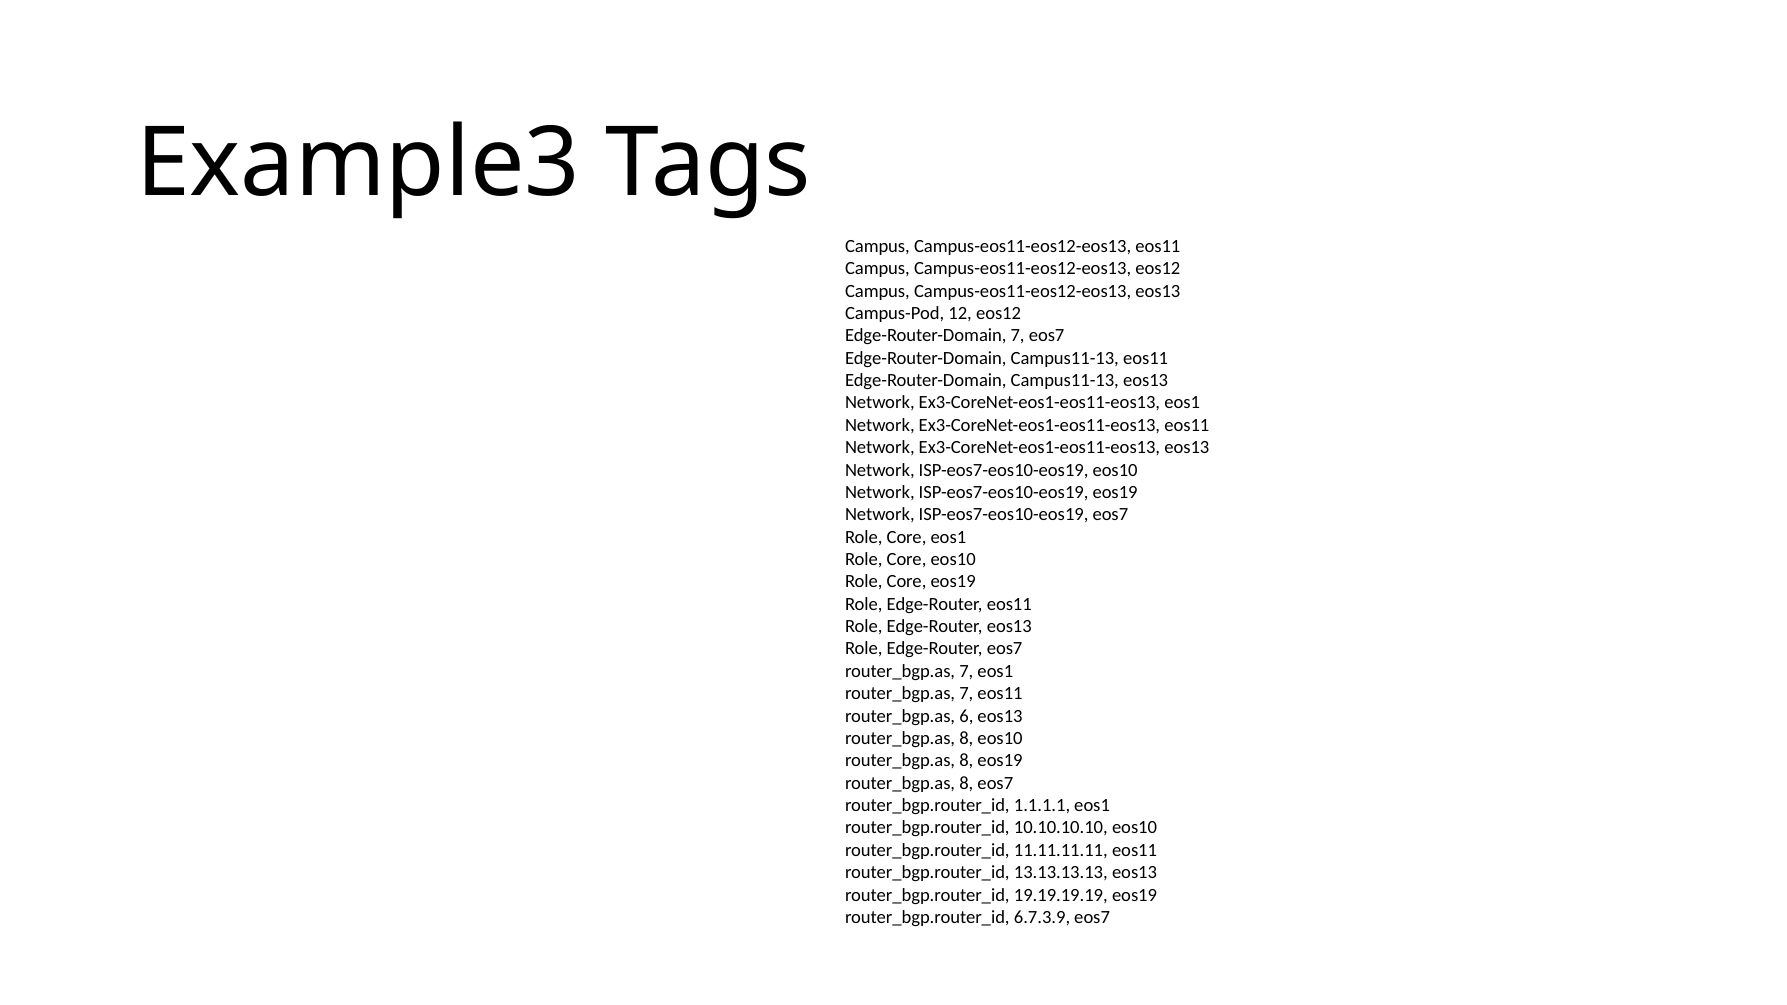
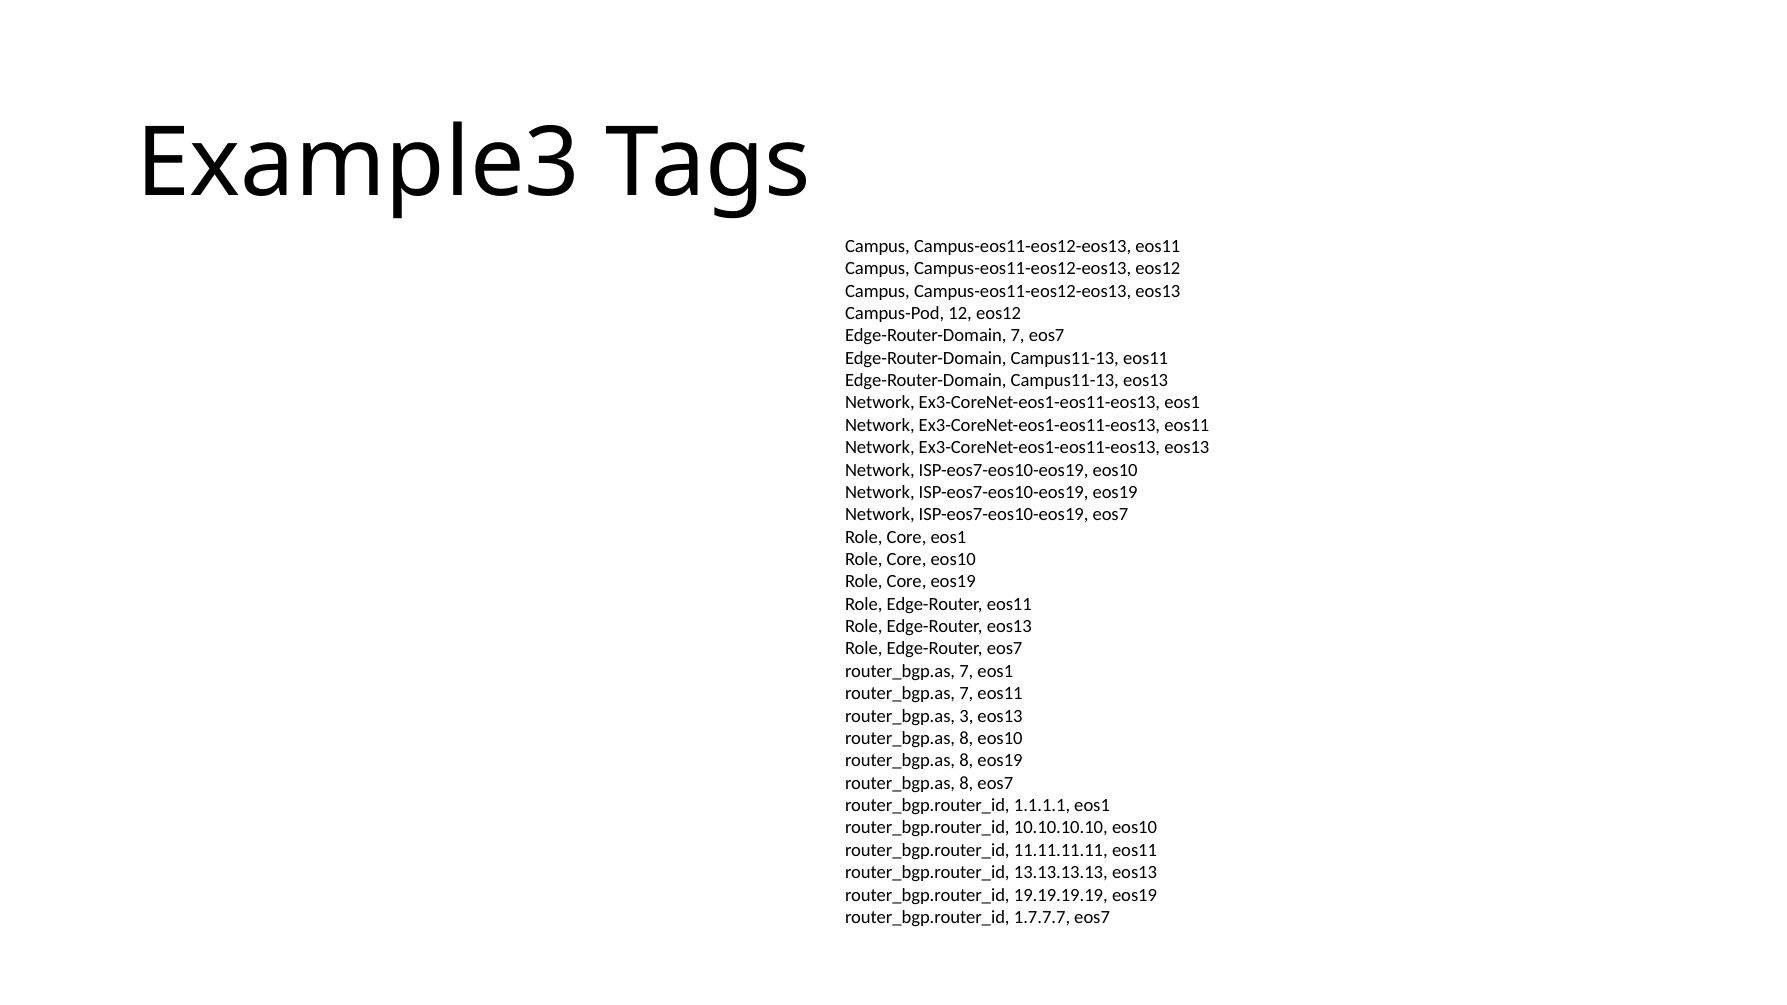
6: 6 -> 3
6.7.3.9: 6.7.3.9 -> 1.7.7.7
